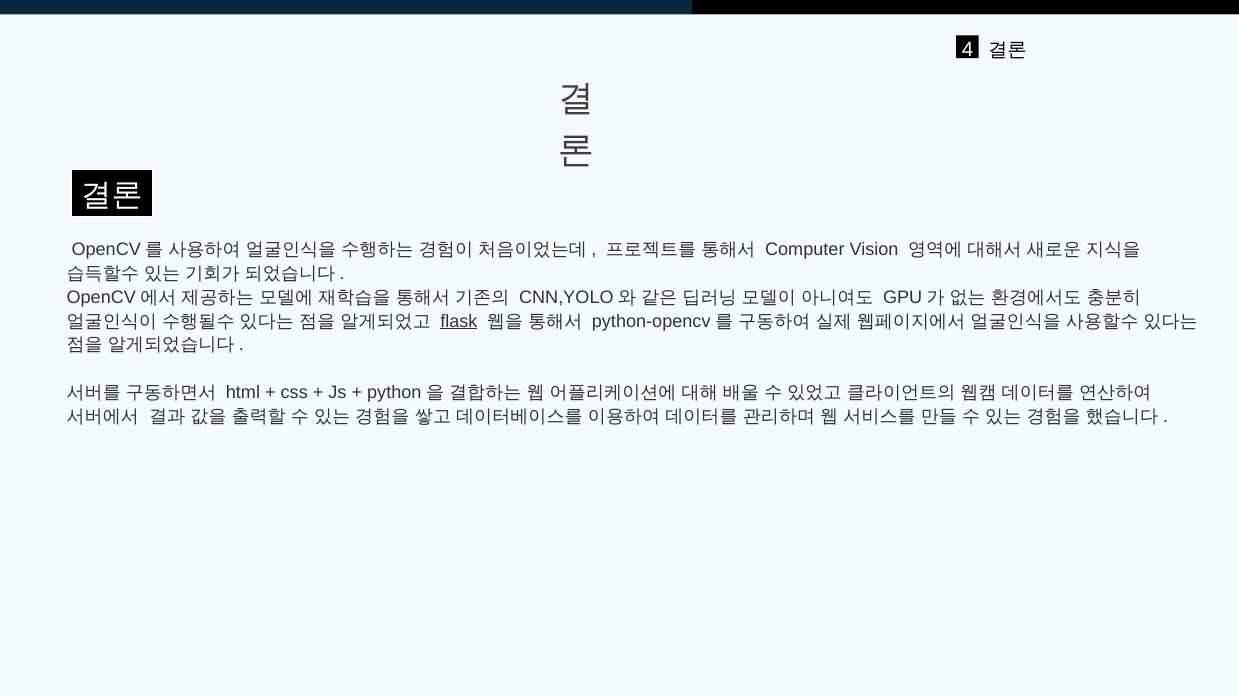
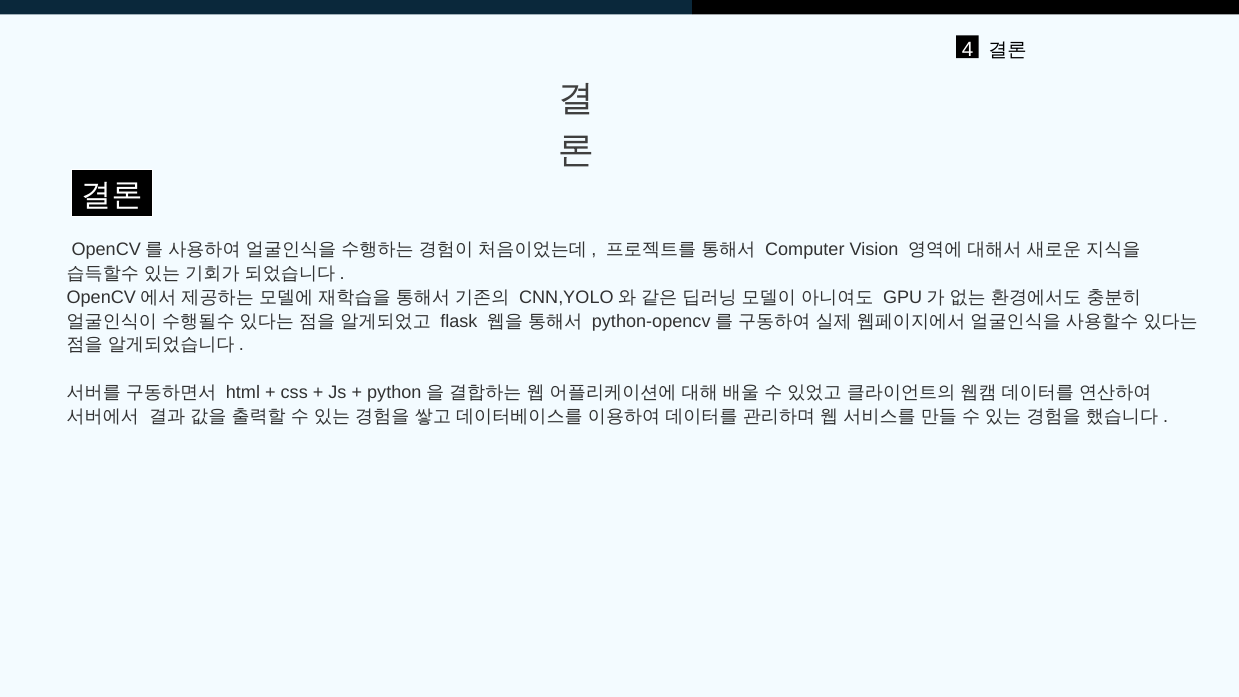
flask underline: present -> none
